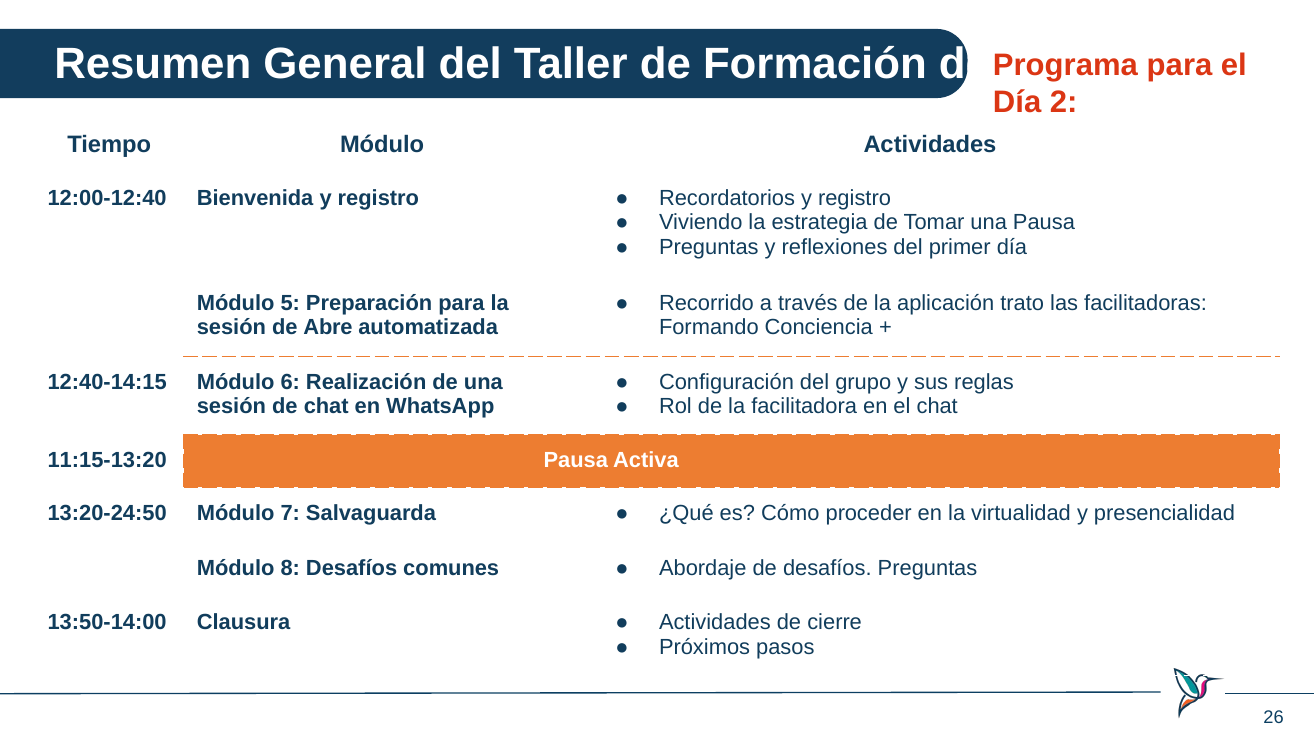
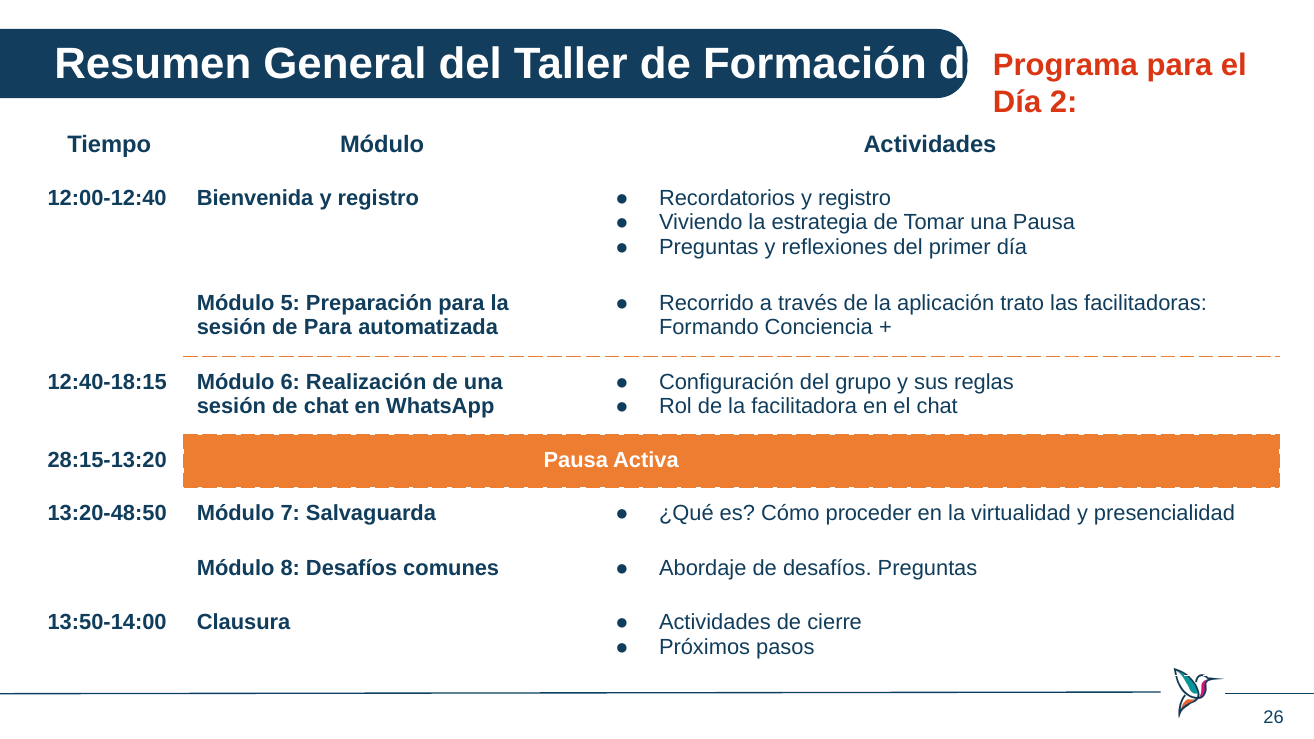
de Abre: Abre -> Para
12:40-14:15: 12:40-14:15 -> 12:40-18:15
11:15-13:20: 11:15-13:20 -> 28:15-13:20
13:20-24:50: 13:20-24:50 -> 13:20-48:50
